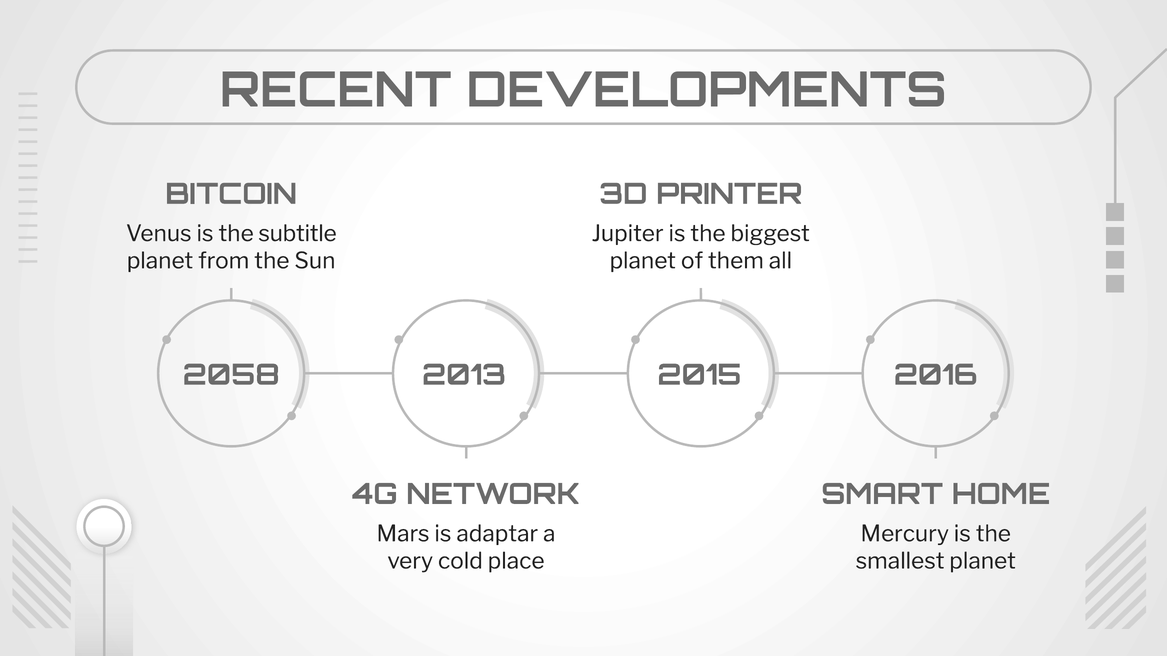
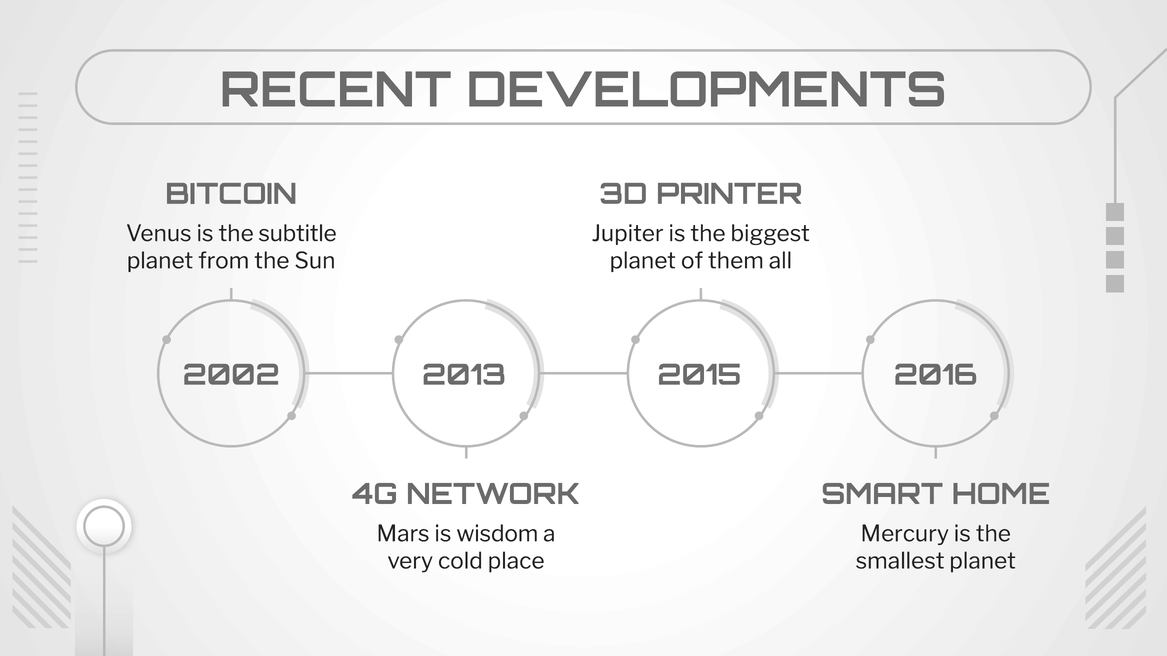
2058: 2058 -> 2002
adaptar: adaptar -> wisdom
